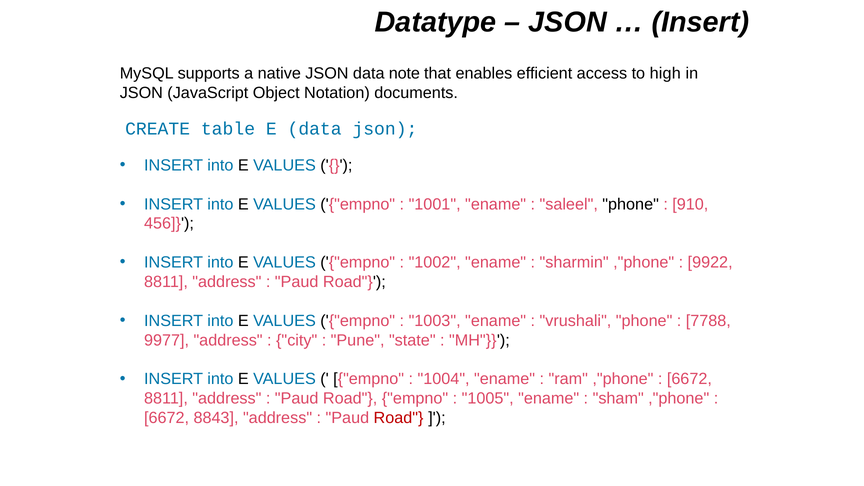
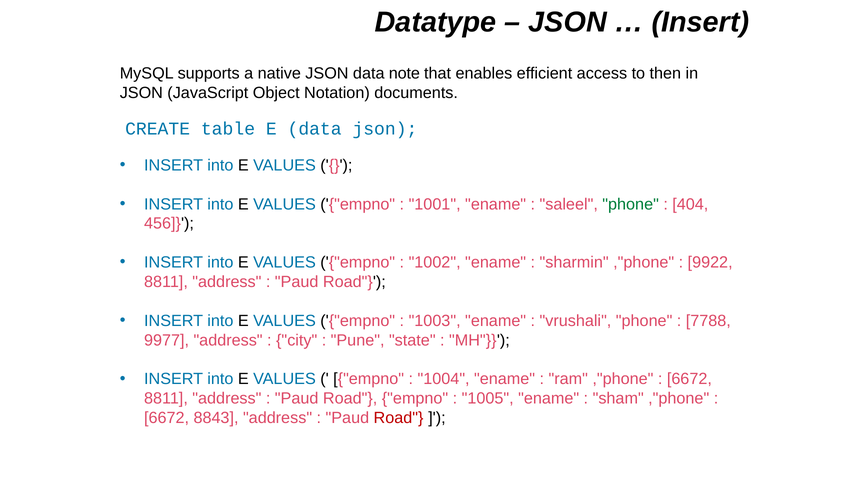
high: high -> then
phone at (631, 204) colour: black -> green
910: 910 -> 404
